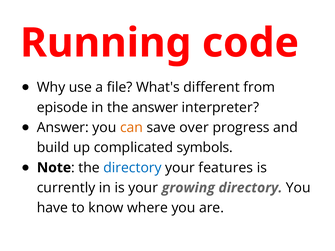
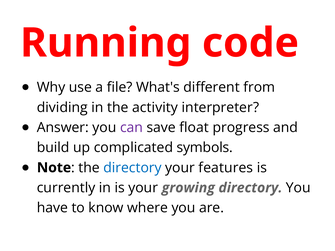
episode: episode -> dividing
the answer: answer -> activity
can colour: orange -> purple
over: over -> float
